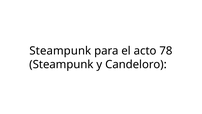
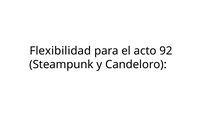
Steampunk at (60, 51): Steampunk -> Flexibilidad
78: 78 -> 92
